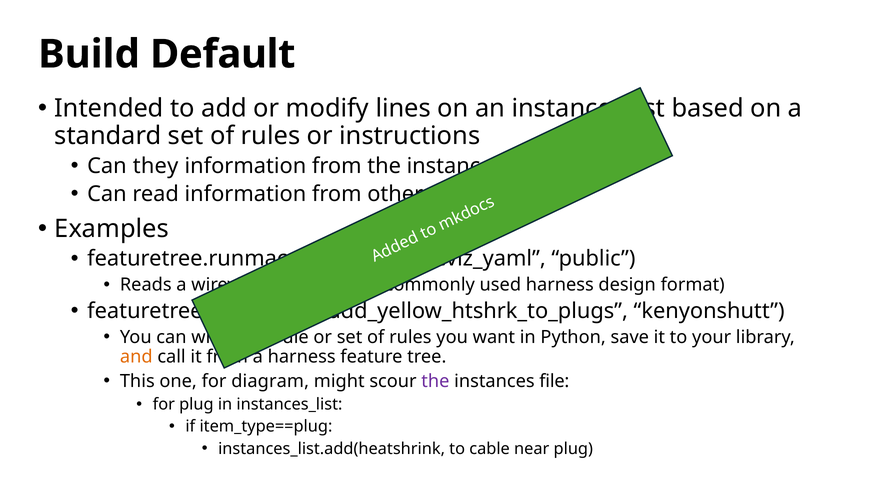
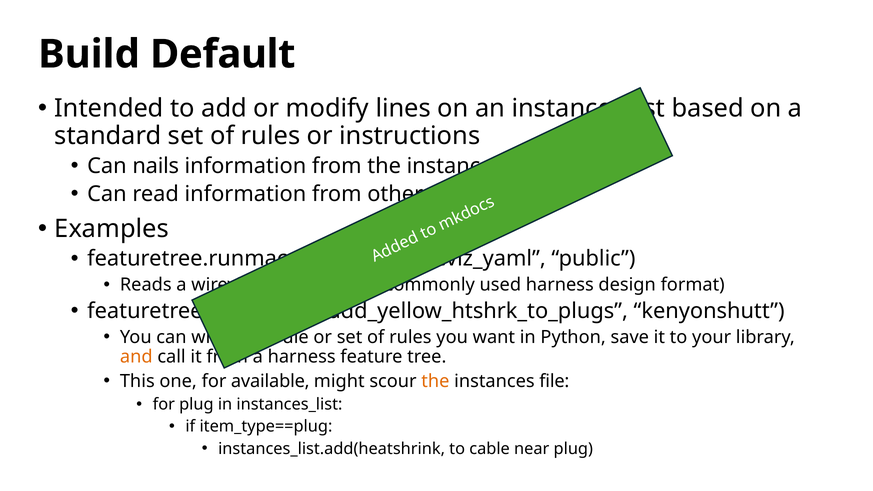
they: they -> nails
diagram: diagram -> available
the at (435, 381) colour: purple -> orange
